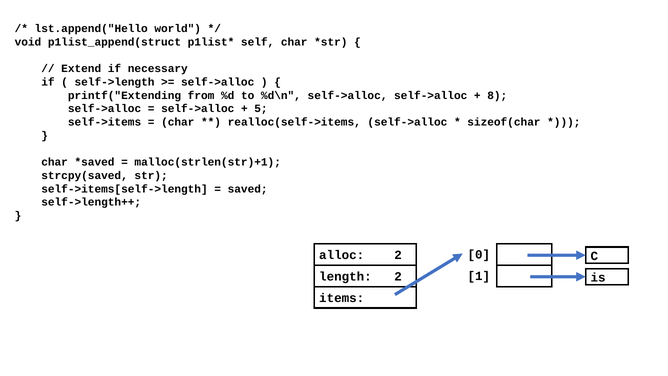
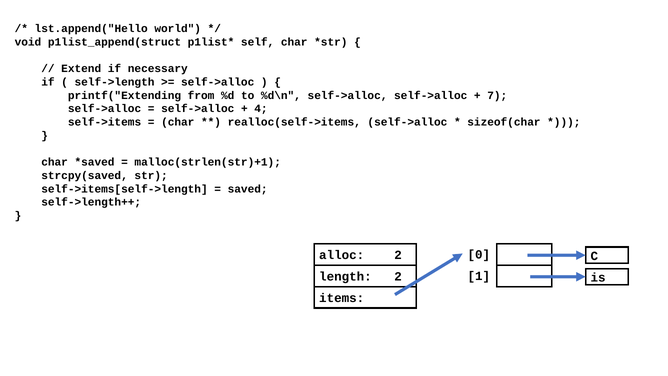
8: 8 -> 7
5: 5 -> 4
